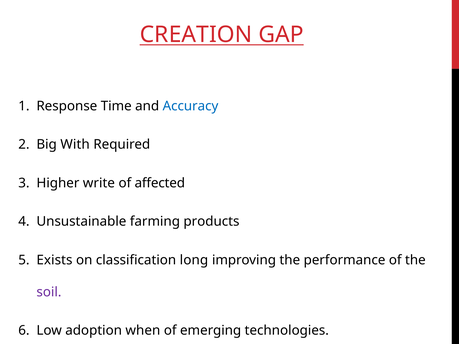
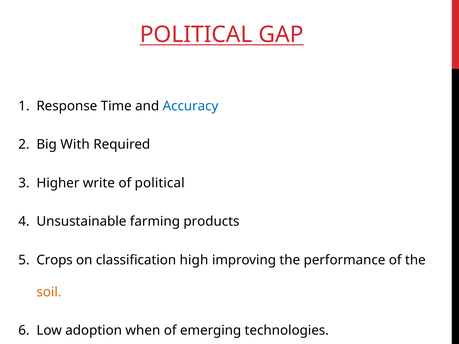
CREATION at (196, 34): CREATION -> POLITICAL
of affected: affected -> political
Exists: Exists -> Crops
long: long -> high
soil colour: purple -> orange
